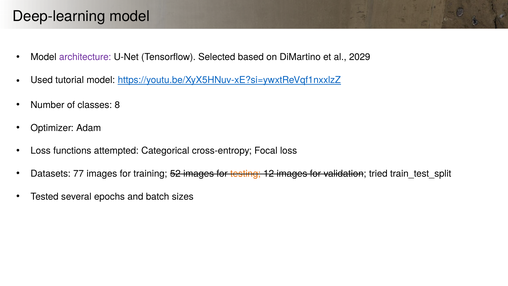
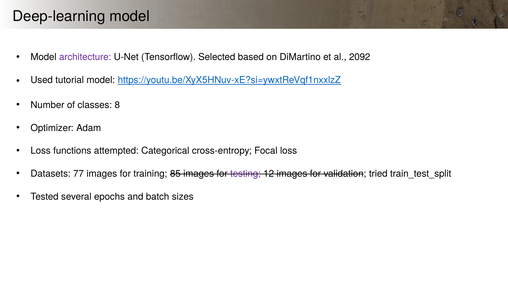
2029: 2029 -> 2092
52: 52 -> 85
testing colour: orange -> purple
